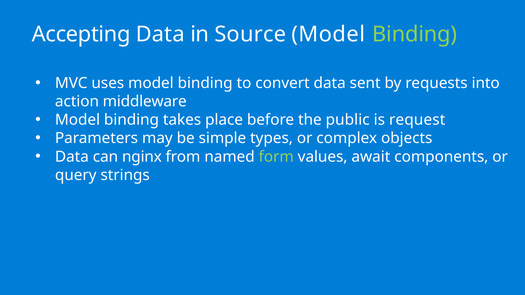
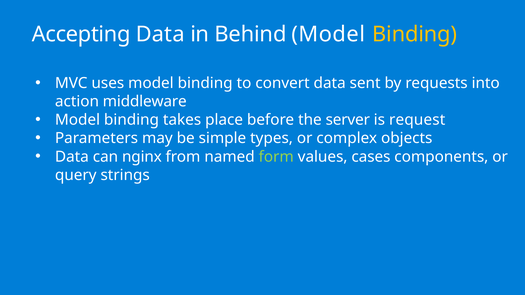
Source: Source -> Behind
Binding at (415, 34) colour: light green -> yellow
public: public -> server
await: await -> cases
